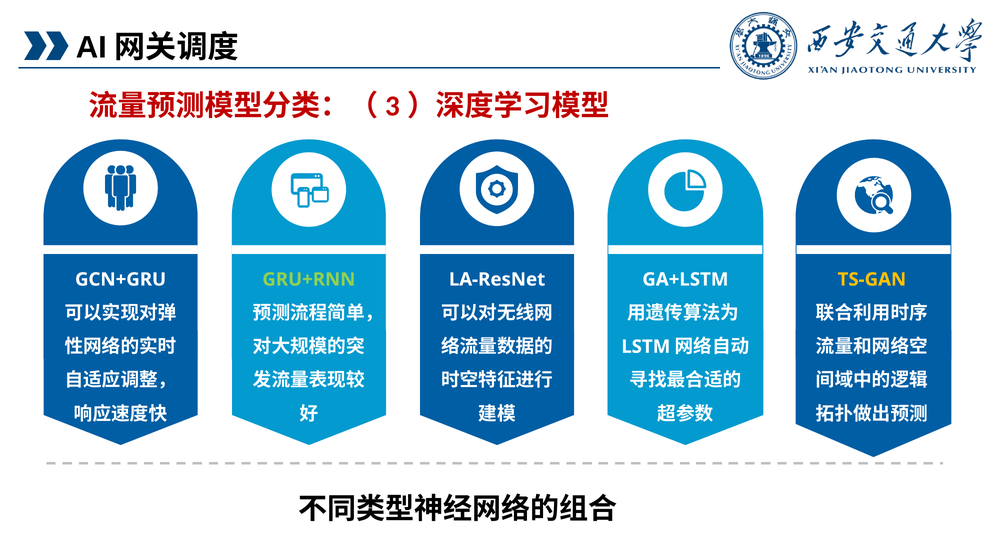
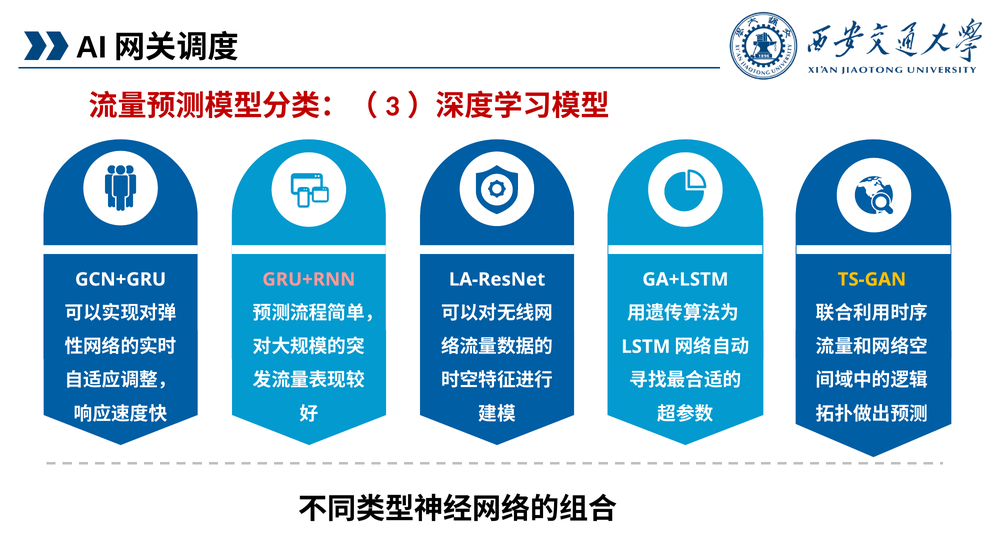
GRU+RNN colour: light green -> pink
